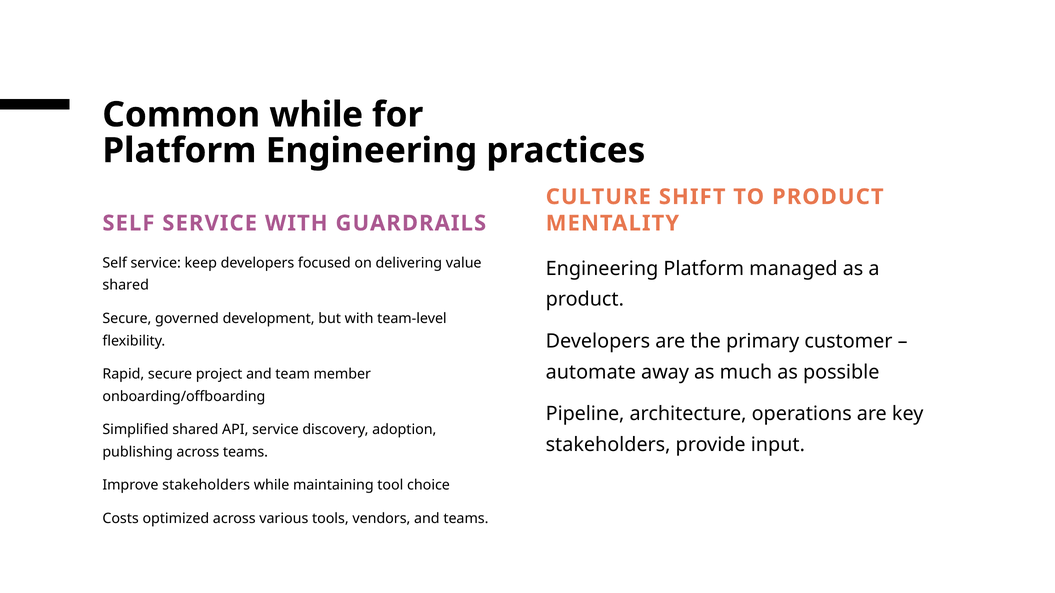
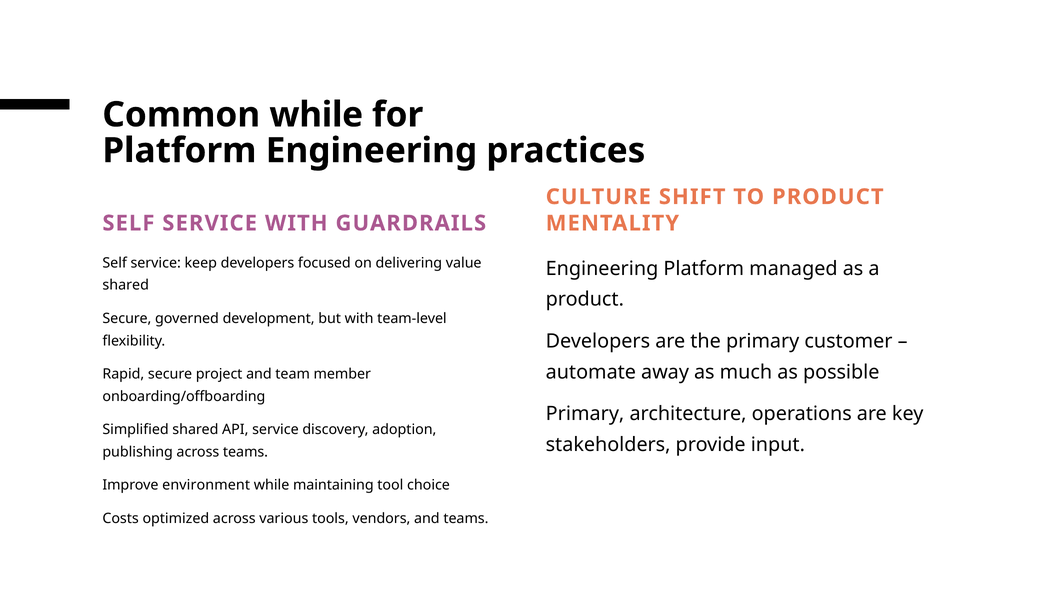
Pipeline at (585, 414): Pipeline -> Primary
Improve stakeholders: stakeholders -> environment
